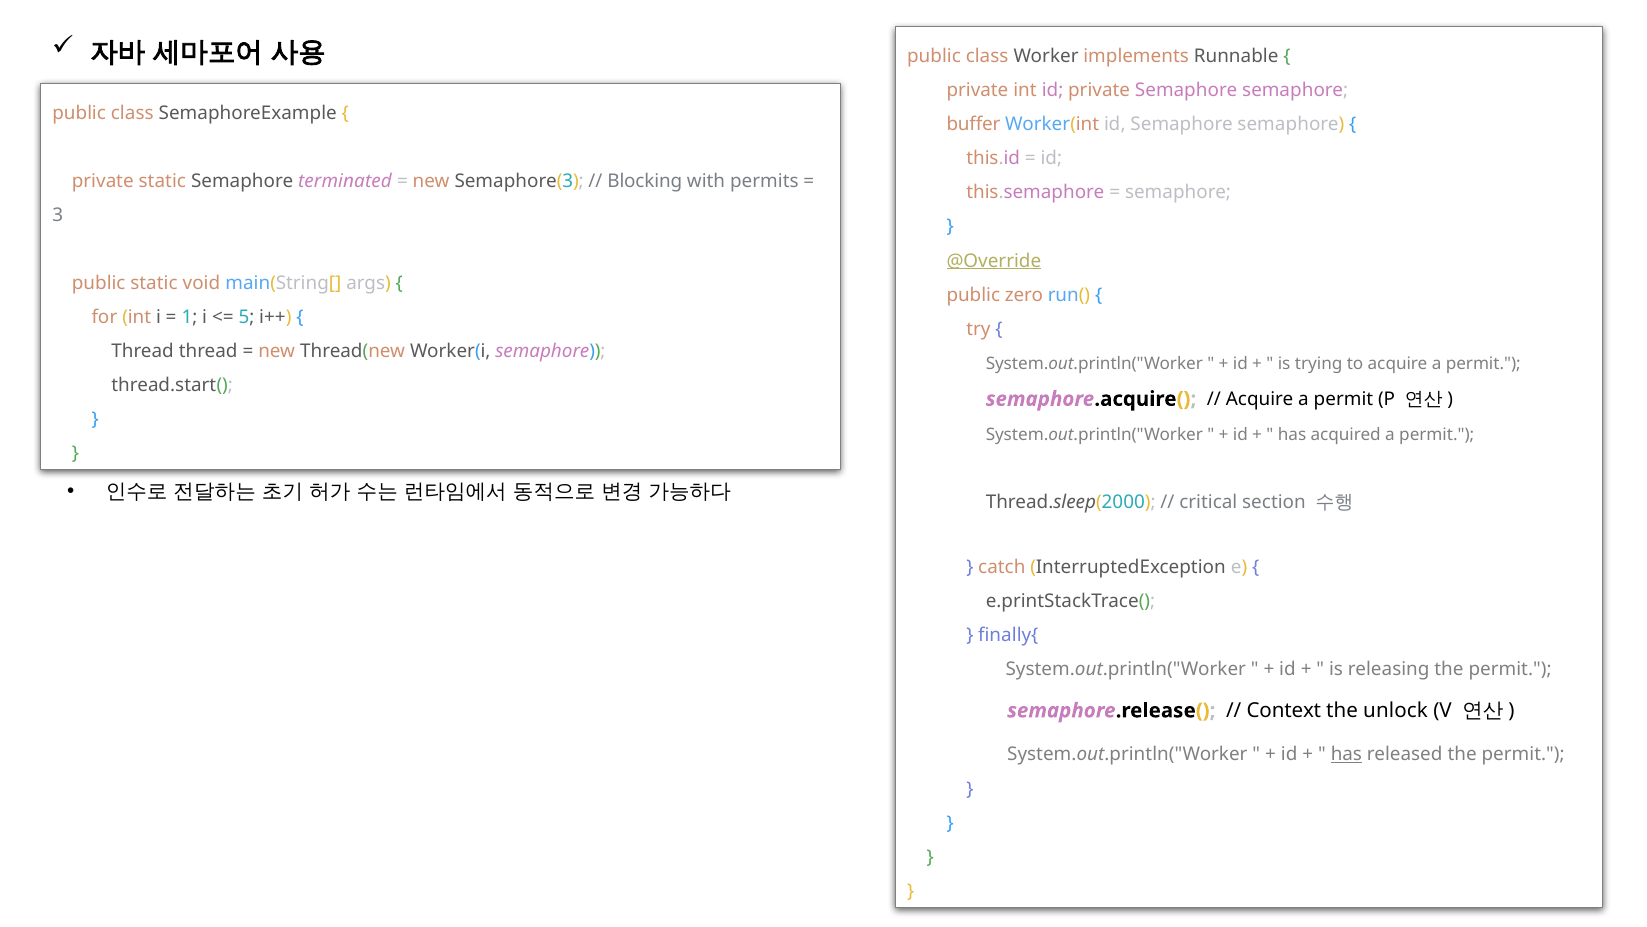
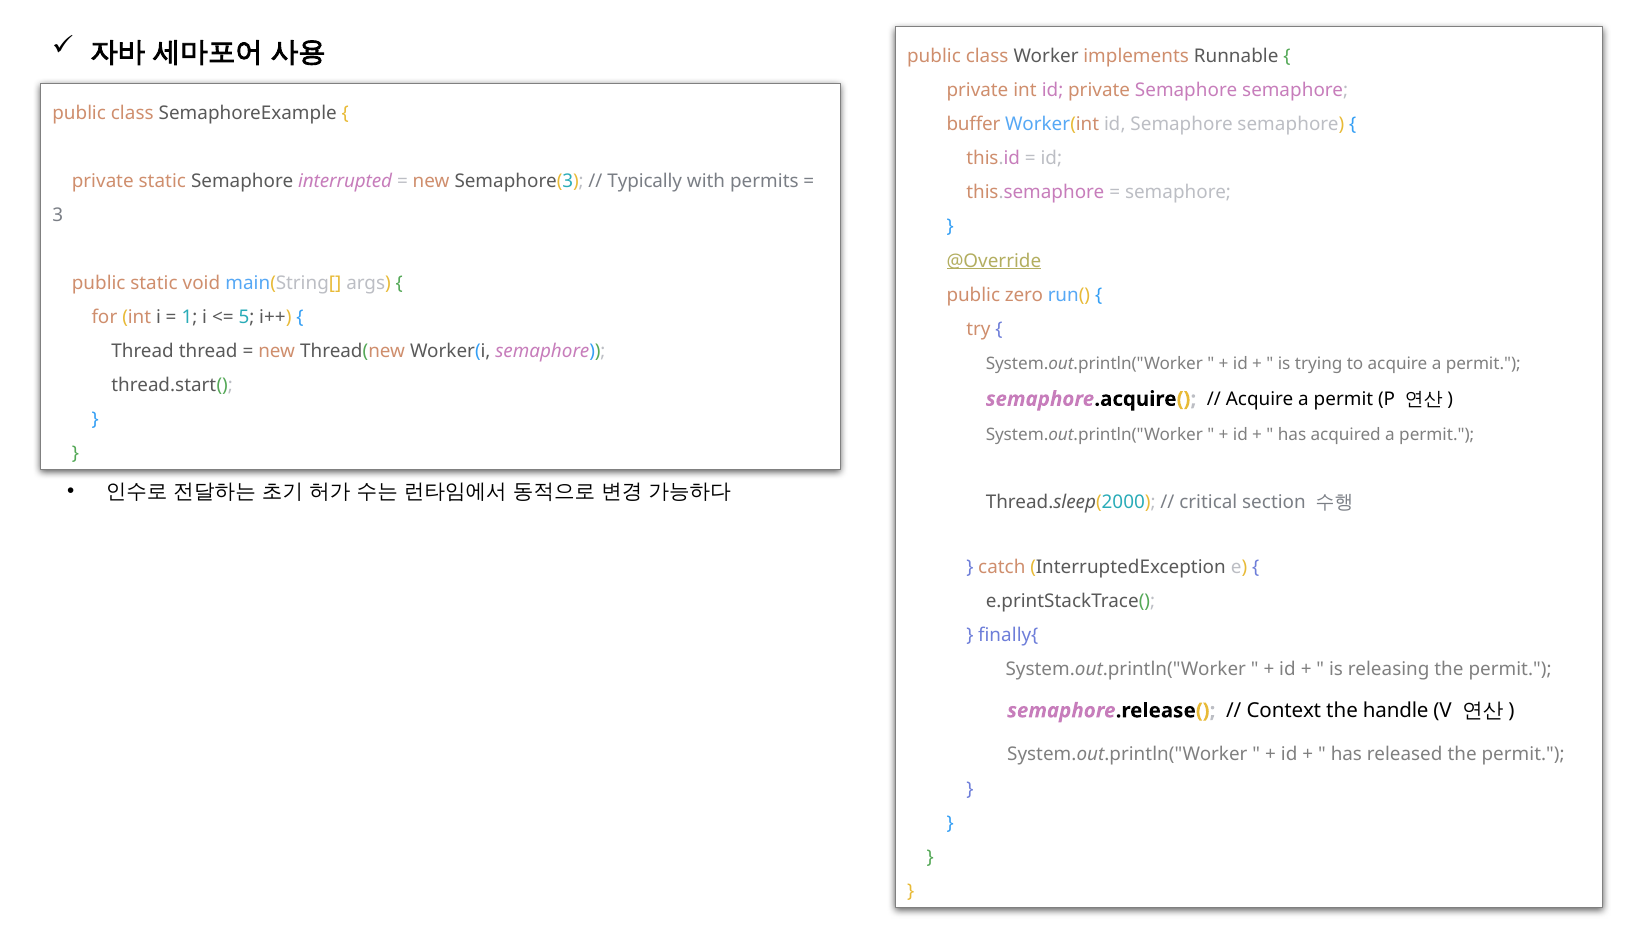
terminated: terminated -> interrupted
Blocking: Blocking -> Typically
unlock: unlock -> handle
has at (1346, 754) underline: present -> none
